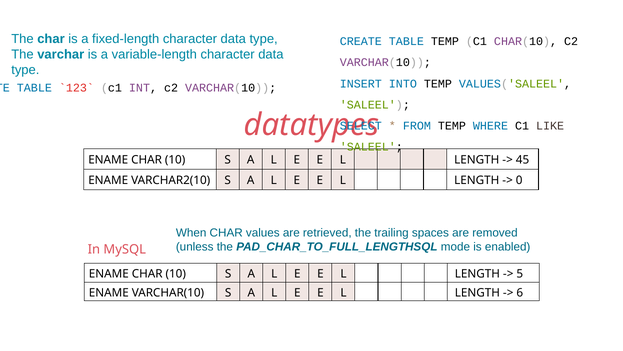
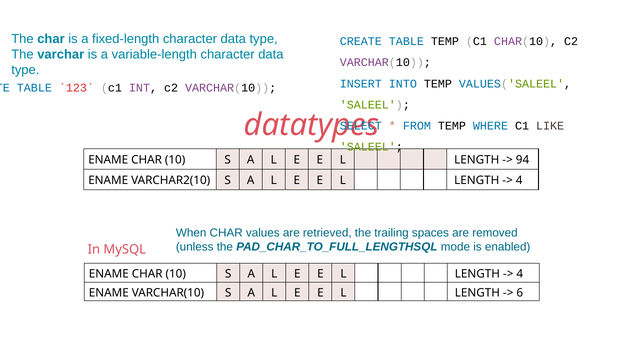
45: 45 -> 94
0 at (519, 180): 0 -> 4
5 at (520, 274): 5 -> 4
